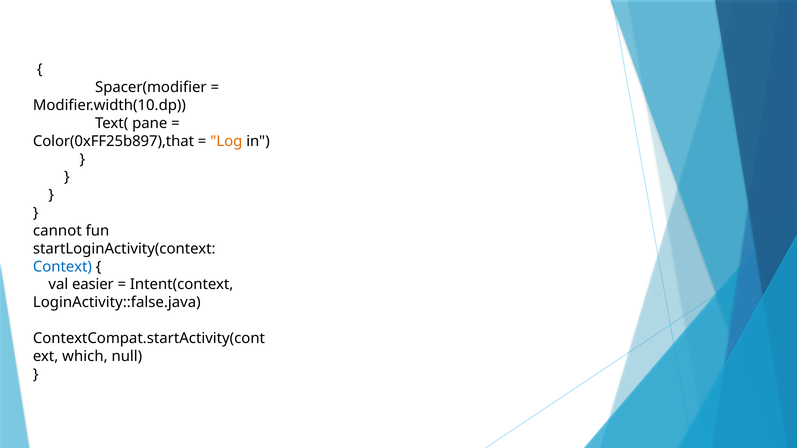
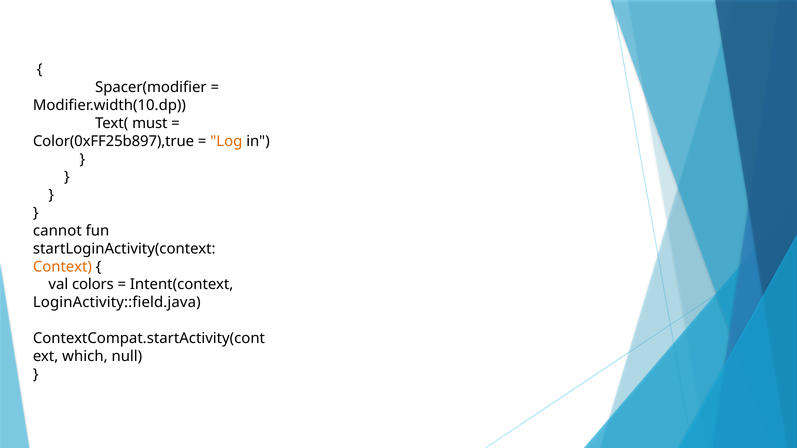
pane: pane -> must
Color(0xFF25b897),that: Color(0xFF25b897),that -> Color(0xFF25b897),true
Context colour: blue -> orange
easier: easier -> colors
LoginActivity::false.java: LoginActivity::false.java -> LoginActivity::field.java
